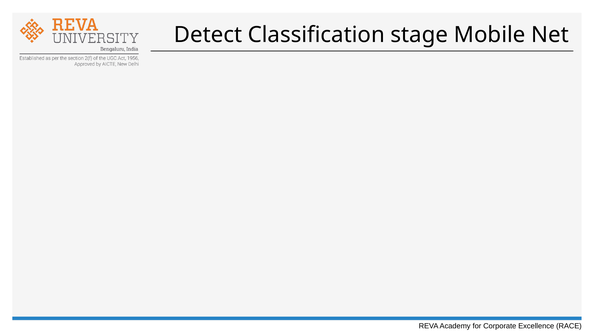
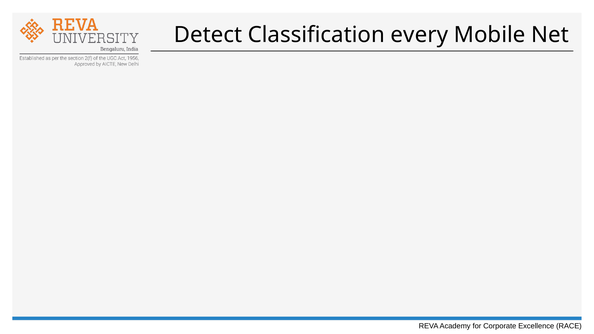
stage: stage -> every
